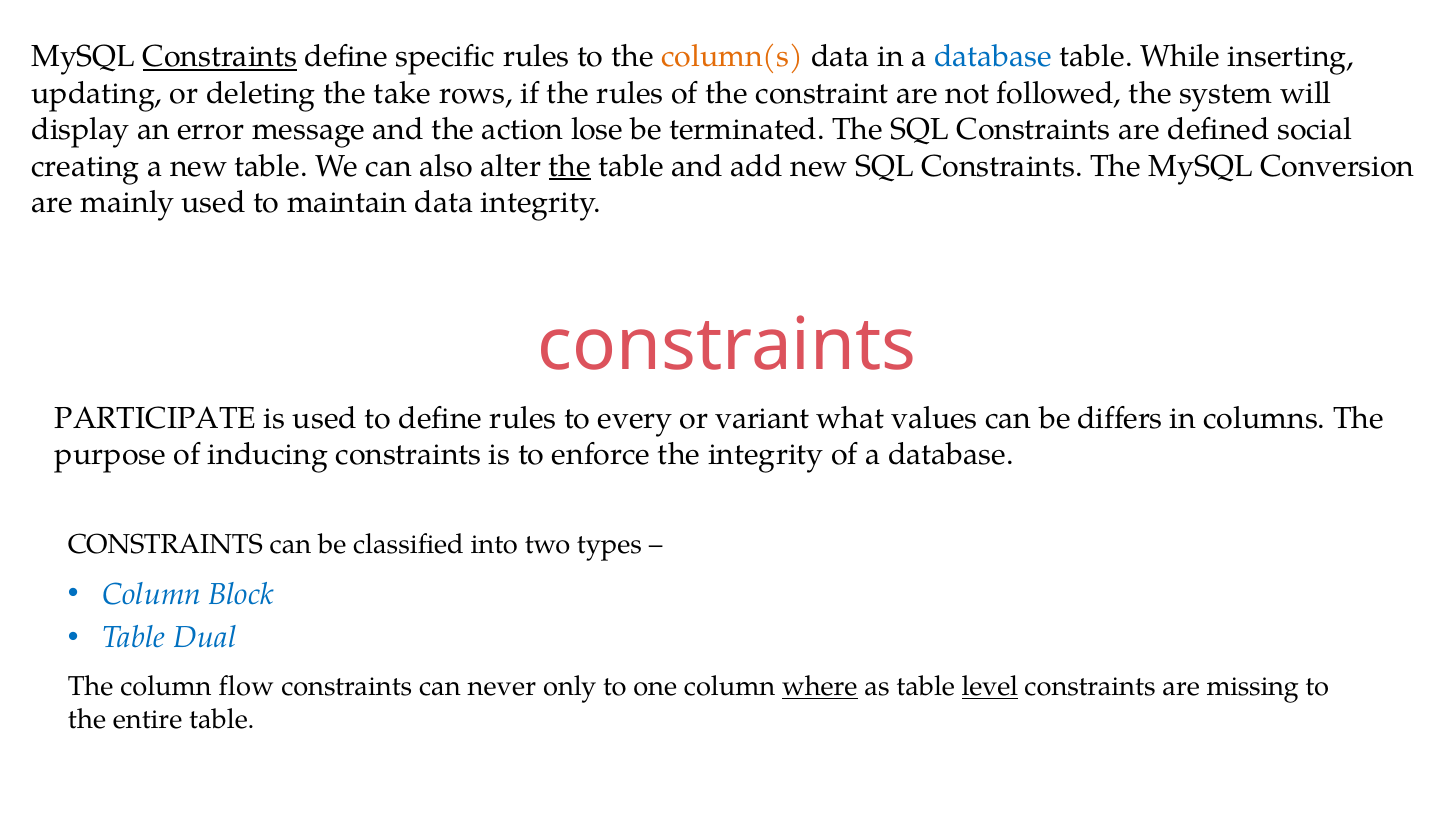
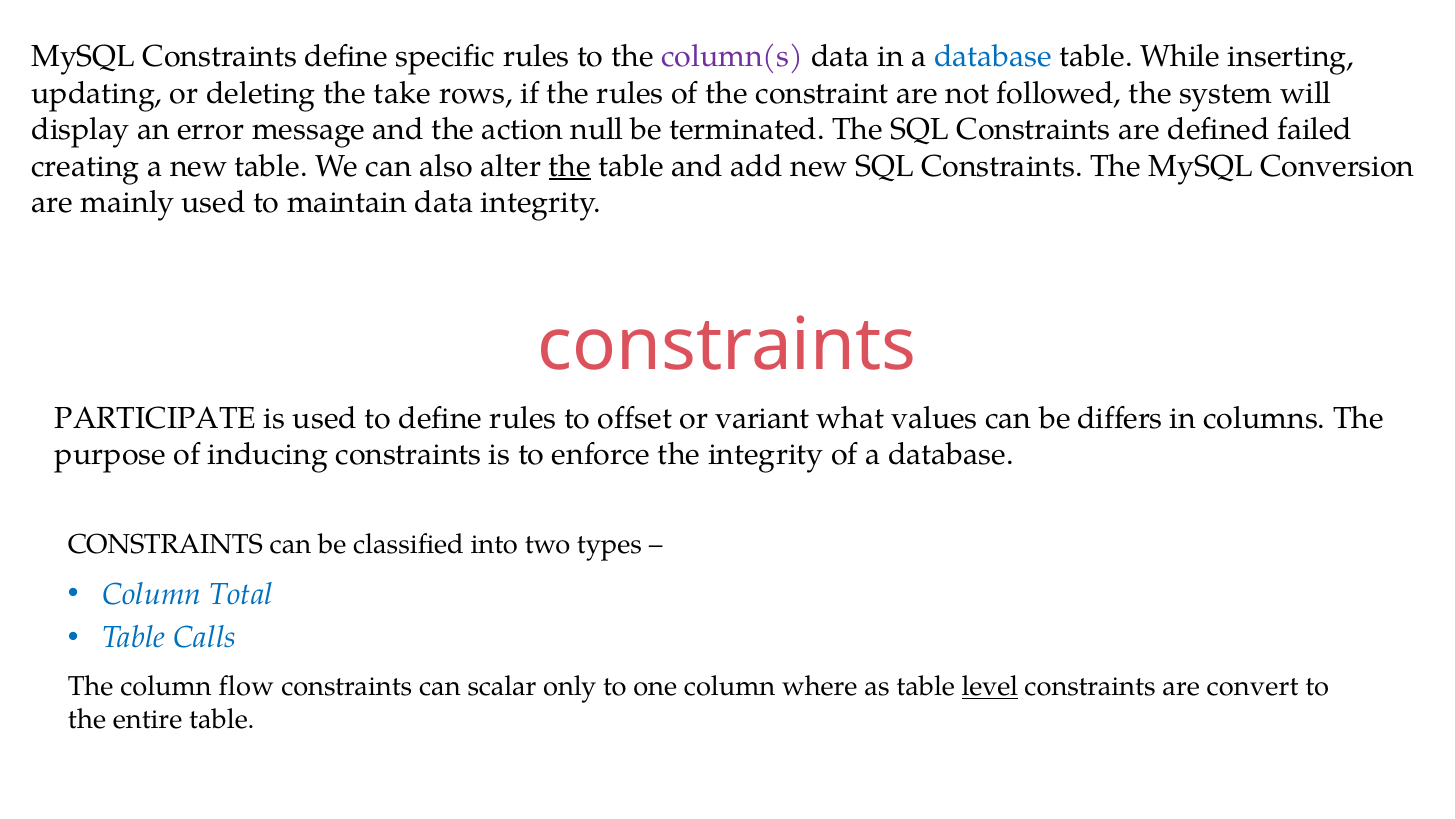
Constraints at (220, 57) underline: present -> none
column(s colour: orange -> purple
lose: lose -> null
social: social -> failed
every: every -> offset
Block: Block -> Total
Dual: Dual -> Calls
never: never -> scalar
where underline: present -> none
missing: missing -> convert
